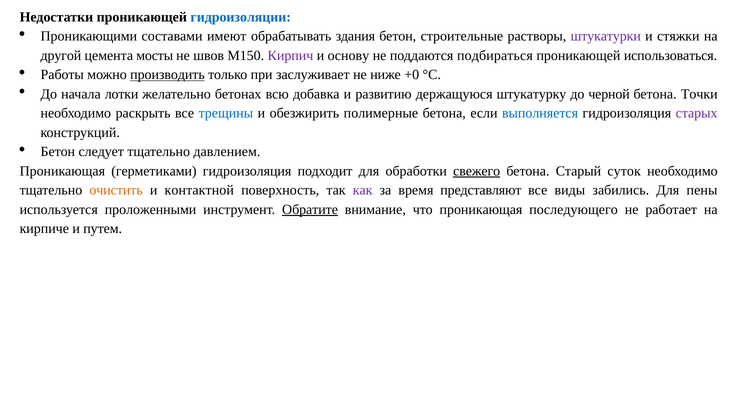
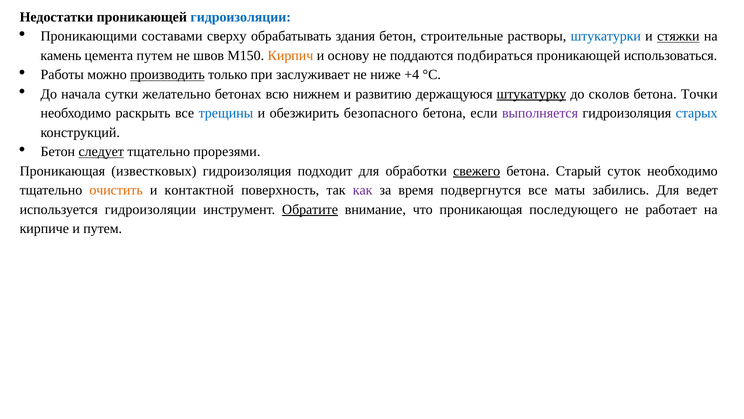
имеют: имеют -> сверху
штукатурки colour: purple -> blue
стяжки underline: none -> present
другой: другой -> камень
цемента мосты: мосты -> путем
Кирпич colour: purple -> orange
+0: +0 -> +4
лотки: лотки -> сутки
добавка: добавка -> нижнем
штукатурку underline: none -> present
черной: черной -> сколов
полимерные: полимерные -> безопасного
выполняется colour: blue -> purple
старых colour: purple -> blue
следует underline: none -> present
давлением: давлением -> прорезями
герметиками: герметиками -> известковых
представляют: представляют -> подвергнутся
виды: виды -> маты
пены: пены -> ведет
используется проложенными: проложенными -> гидроизоляции
